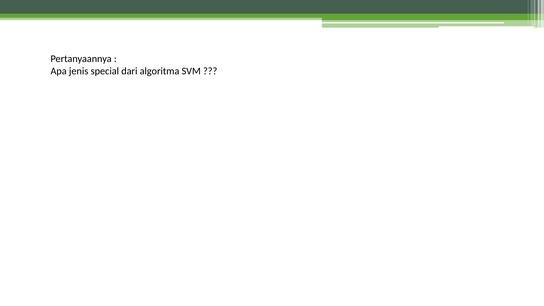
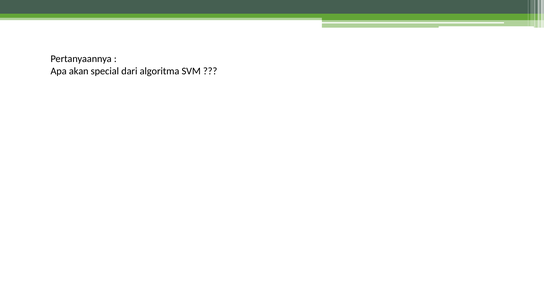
jenis: jenis -> akan
